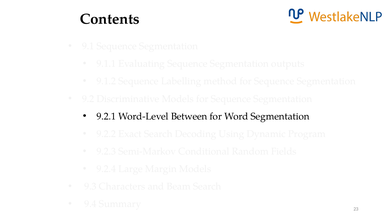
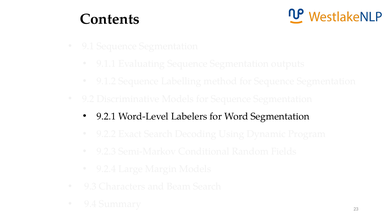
Between: Between -> Labelers
